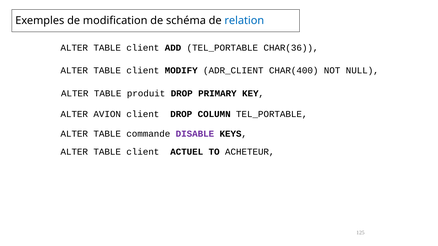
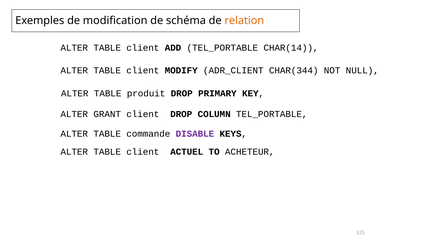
relation colour: blue -> orange
CHAR(36: CHAR(36 -> CHAR(14
CHAR(400: CHAR(400 -> CHAR(344
AVION: AVION -> GRANT
